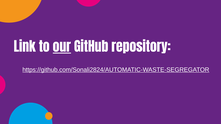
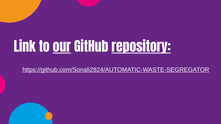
repository underline: none -> present
